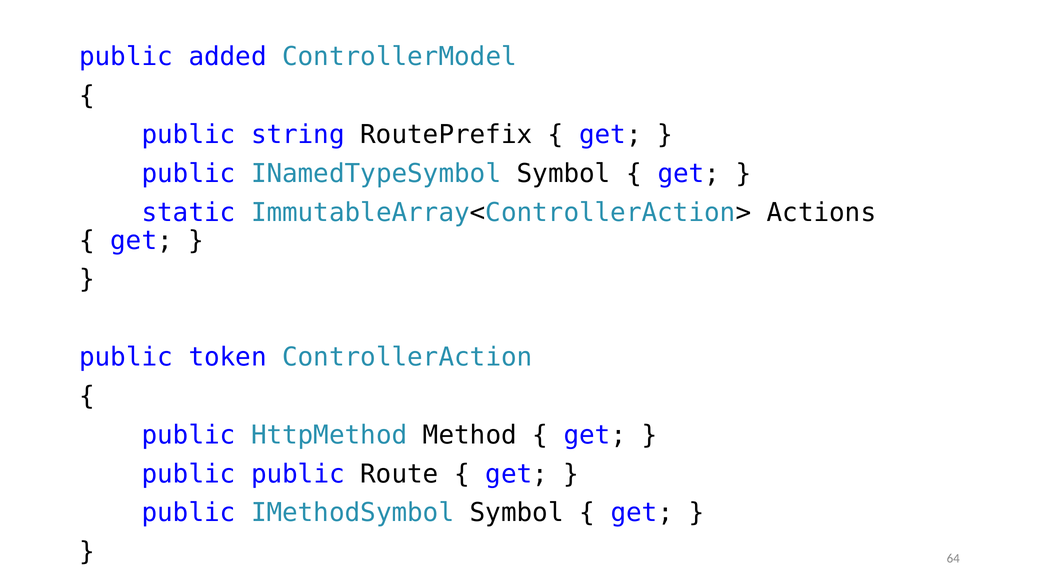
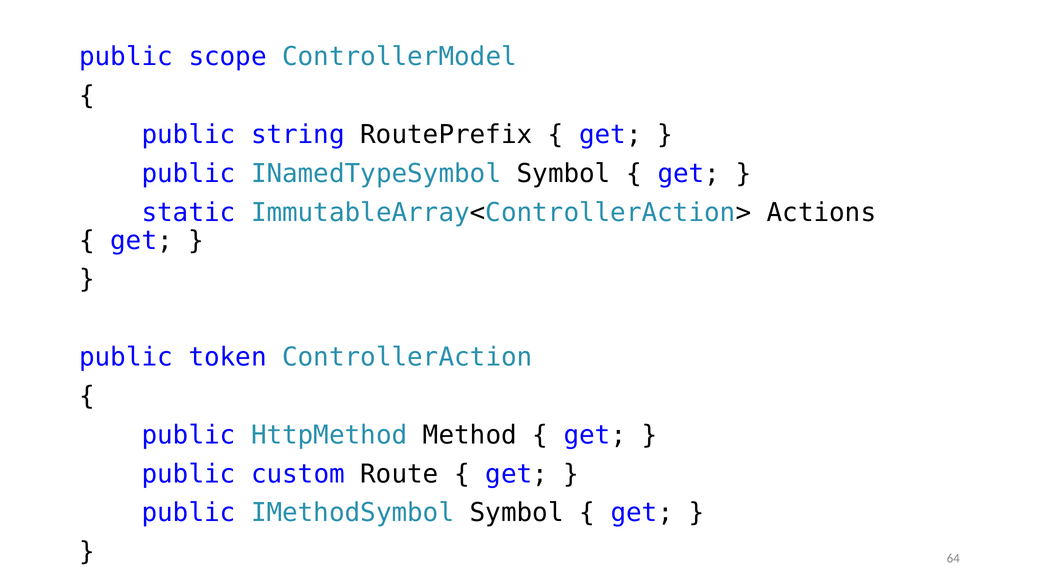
added: added -> scope
public public: public -> custom
